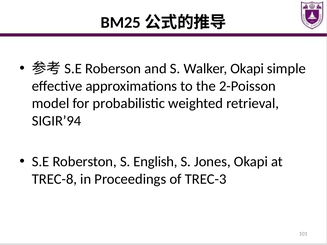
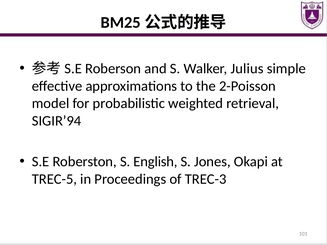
Walker Okapi: Okapi -> Julius
TREC-8: TREC-8 -> TREC-5
